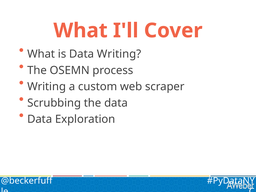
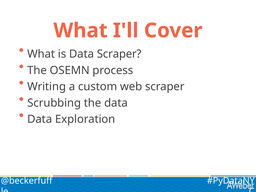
Data Writing: Writing -> Scraper
